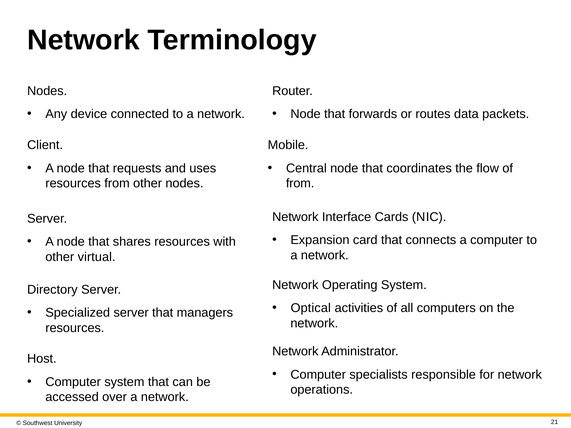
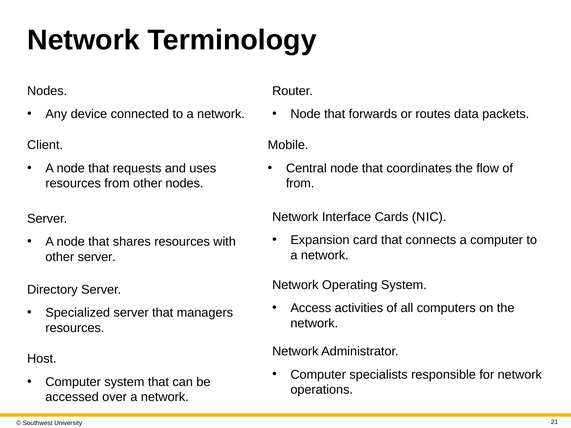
other virtual: virtual -> server
Optical: Optical -> Access
